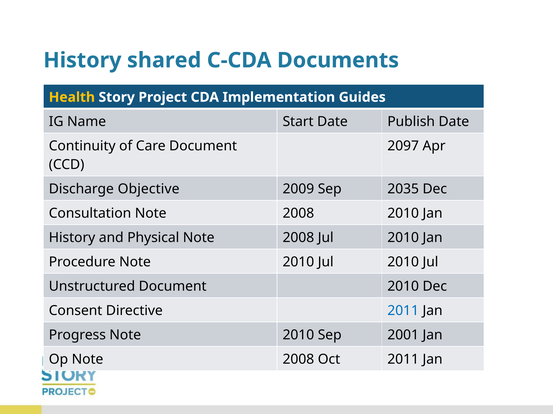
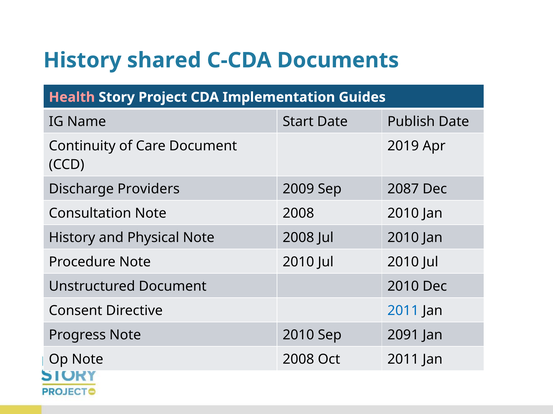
Health colour: yellow -> pink
2097: 2097 -> 2019
Objective: Objective -> Providers
2035: 2035 -> 2087
2001: 2001 -> 2091
